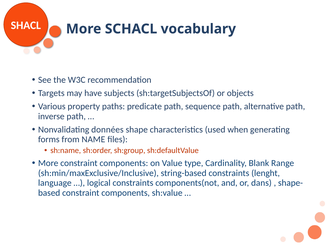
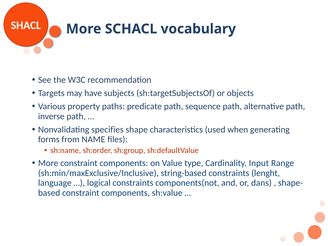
données: données -> specifies
Blank: Blank -> Input
